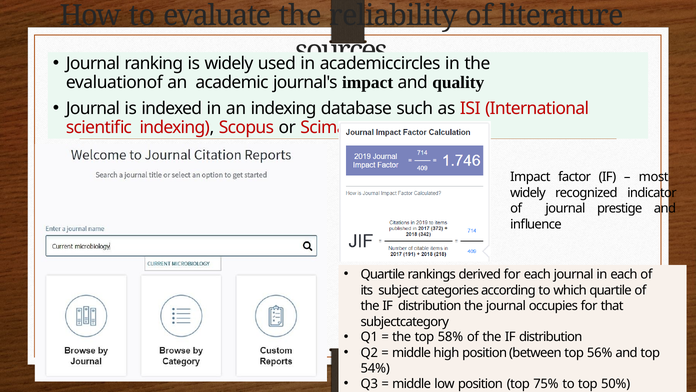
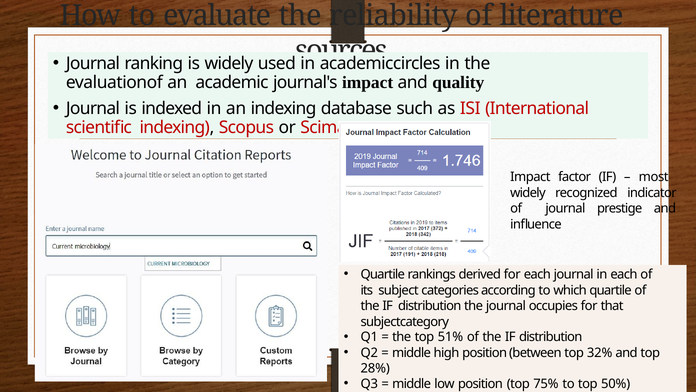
58%: 58% -> 51%
56%: 56% -> 32%
54%: 54% -> 28%
